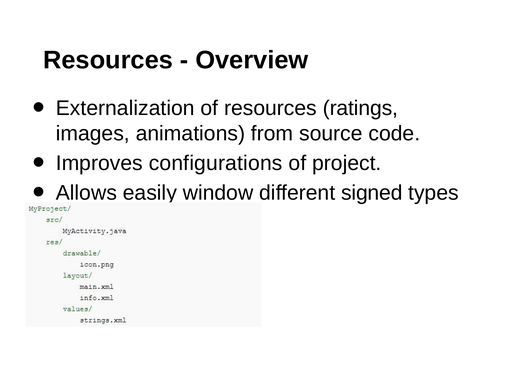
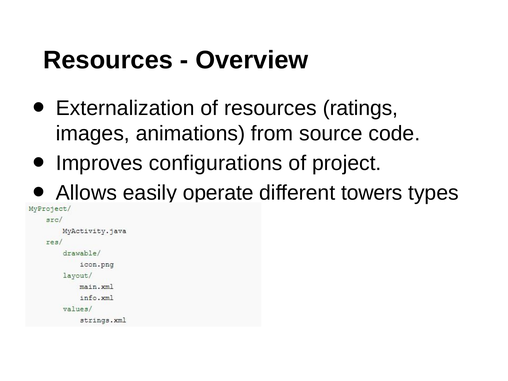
window: window -> operate
signed: signed -> towers
